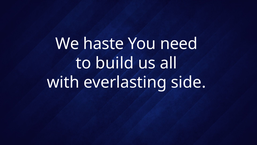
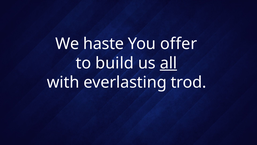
need: need -> offer
all underline: none -> present
side: side -> trod
